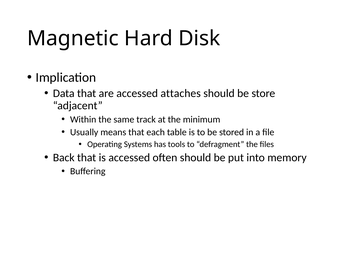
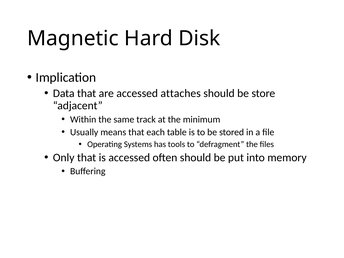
Back: Back -> Only
